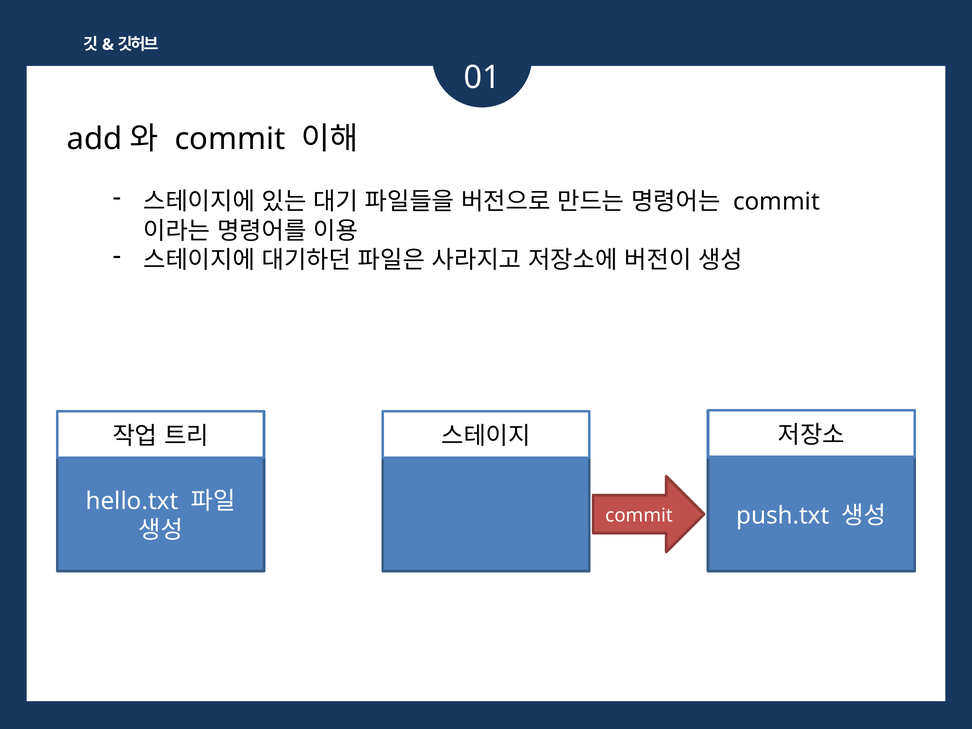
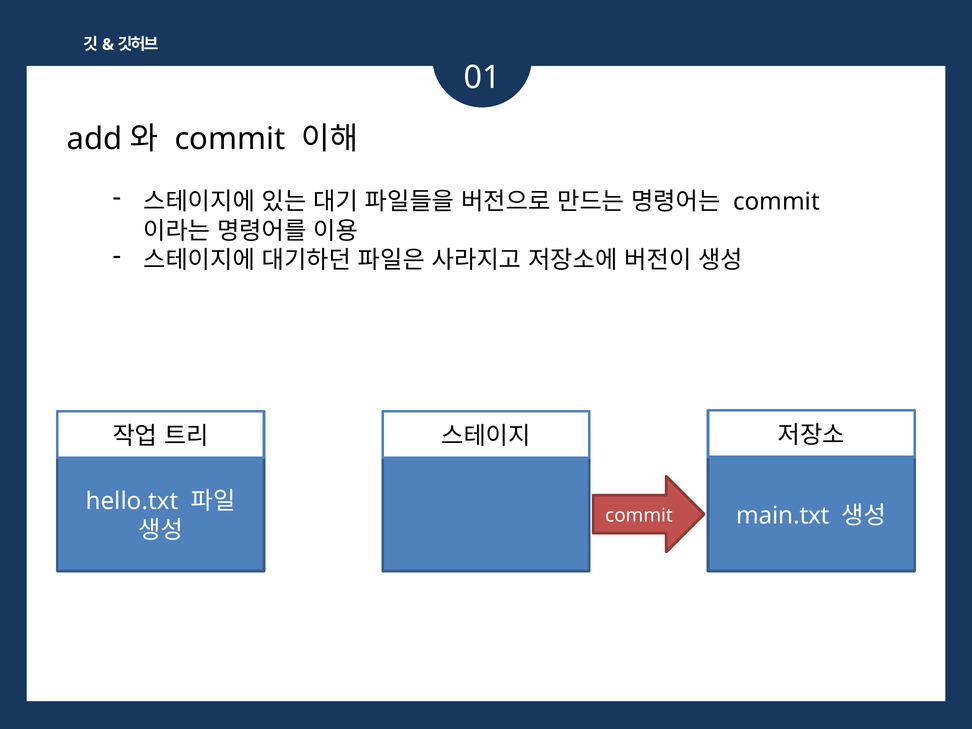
push.txt: push.txt -> main.txt
